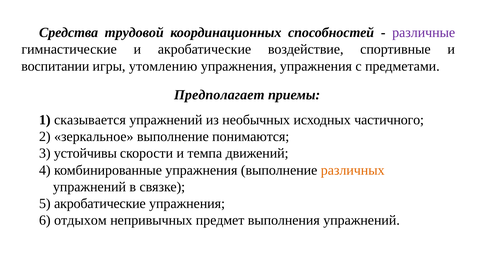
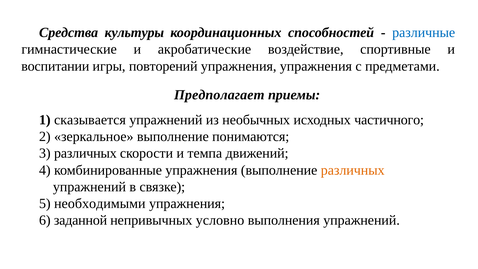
трудовой: трудовой -> культуры
различные colour: purple -> blue
утомлению: утомлению -> повторений
3 устойчивы: устойчивы -> различных
5 акробатические: акробатические -> необходимыми
отдыхом: отдыхом -> заданной
предмет: предмет -> условно
